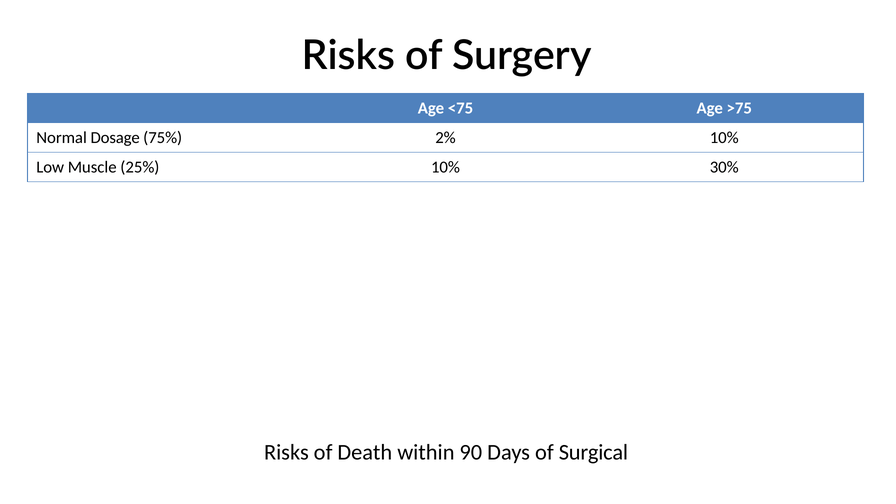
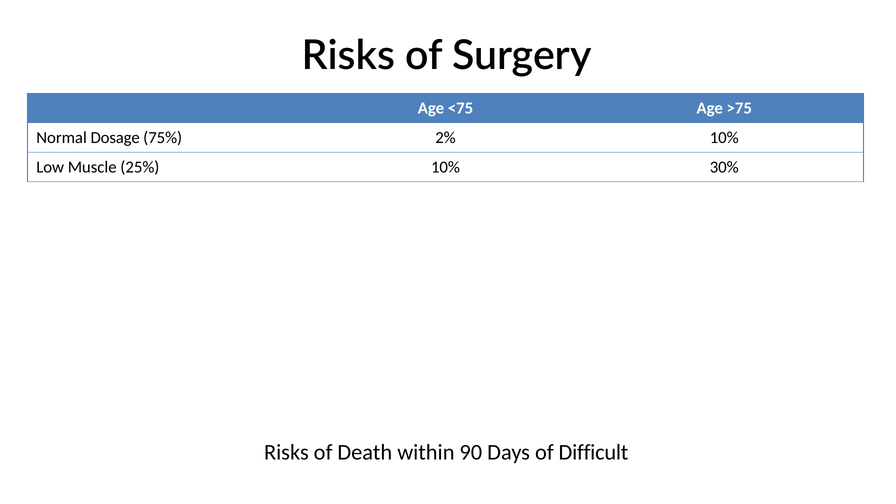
Surgical: Surgical -> Difficult
